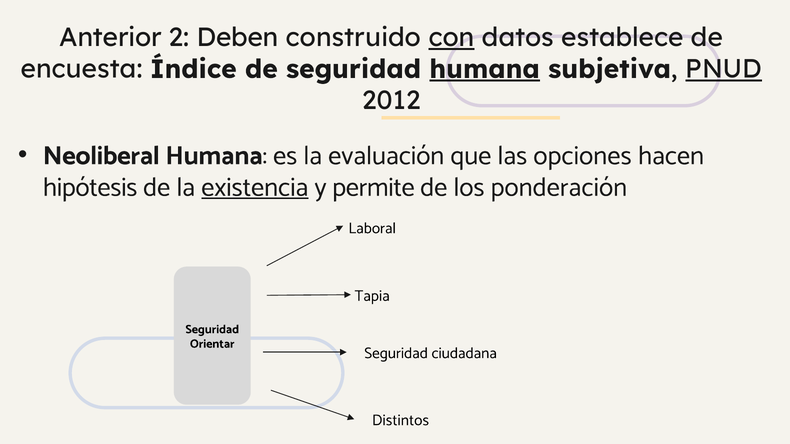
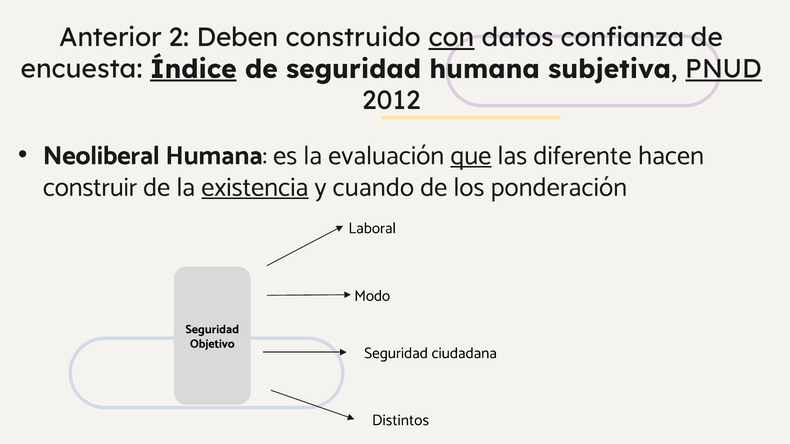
establece: establece -> confianza
Índice underline: none -> present
humana at (485, 69) underline: present -> none
que underline: none -> present
opciones: opciones -> diferente
hipótesis: hipótesis -> construir
permite: permite -> cuando
Tapia: Tapia -> Modo
Orientar: Orientar -> Objetivo
